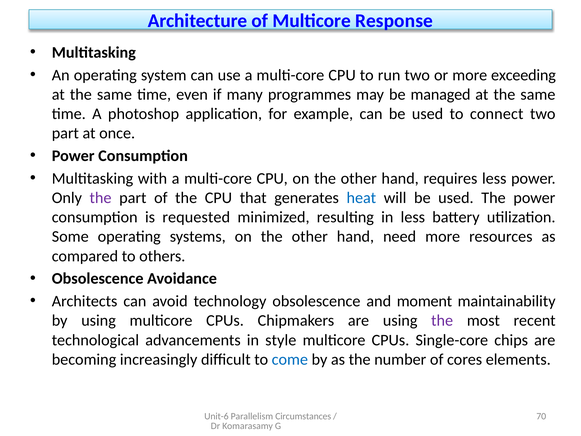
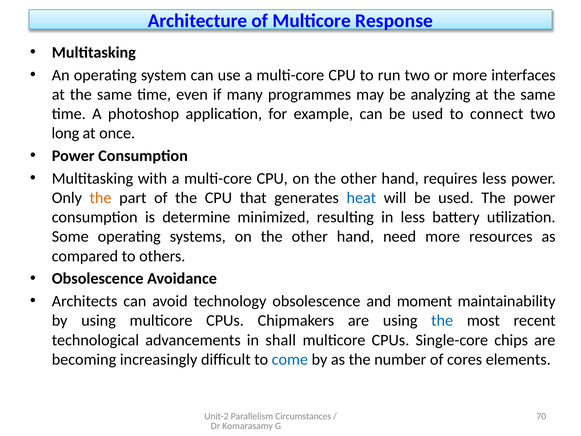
exceeding: exceeding -> interfaces
managed: managed -> analyzing
part at (65, 133): part -> long
the at (101, 198) colour: purple -> orange
requested: requested -> determine
the at (442, 320) colour: purple -> blue
style: style -> shall
Unit-6: Unit-6 -> Unit-2
